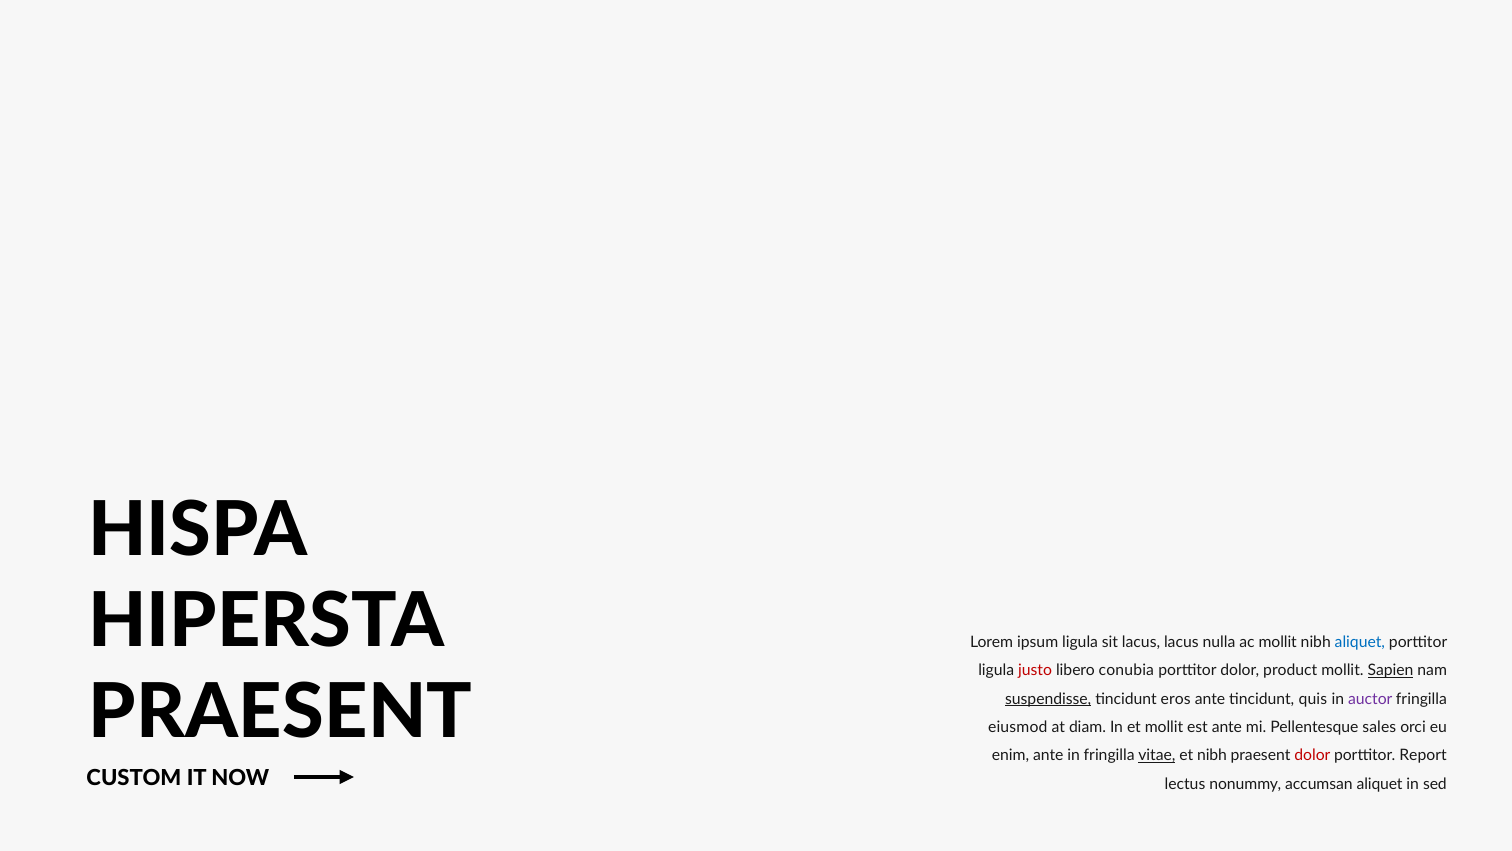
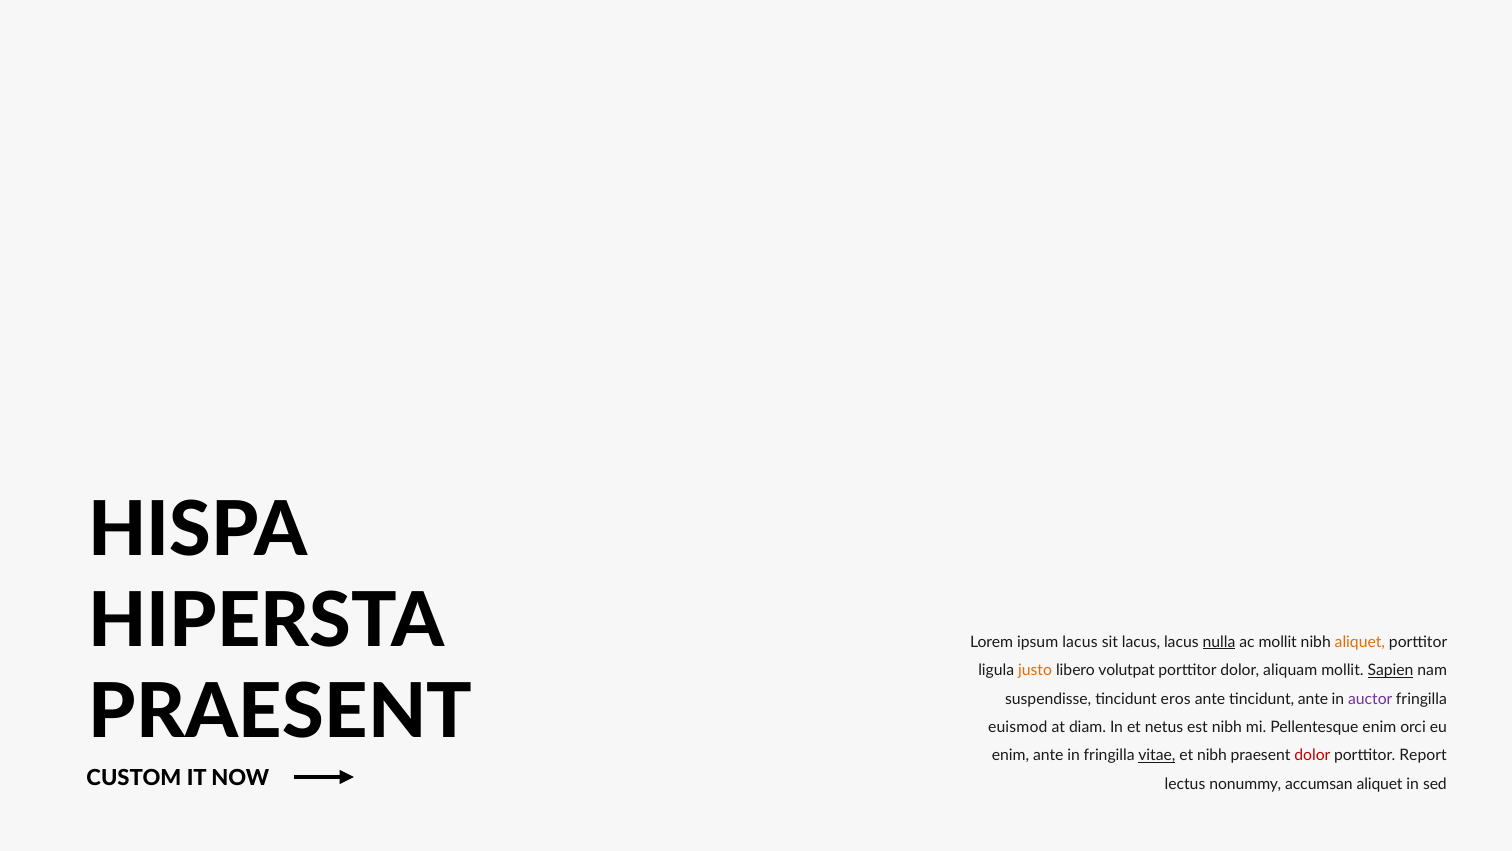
ipsum ligula: ligula -> lacus
nulla underline: none -> present
aliquet at (1360, 642) colour: blue -> orange
justo colour: red -> orange
conubia: conubia -> volutpat
product: product -> aliquam
suspendisse underline: present -> none
tincidunt quis: quis -> ante
eiusmod: eiusmod -> euismod
et mollit: mollit -> netus
est ante: ante -> nibh
Pellentesque sales: sales -> enim
